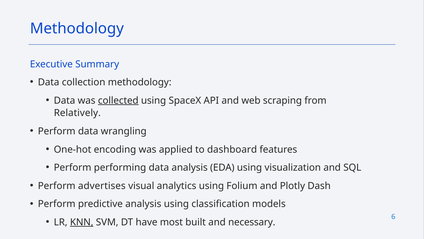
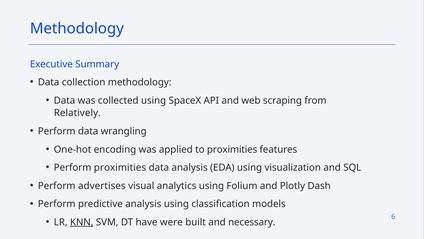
collected underline: present -> none
to dashboard: dashboard -> proximities
Perform performing: performing -> proximities
most: most -> were
